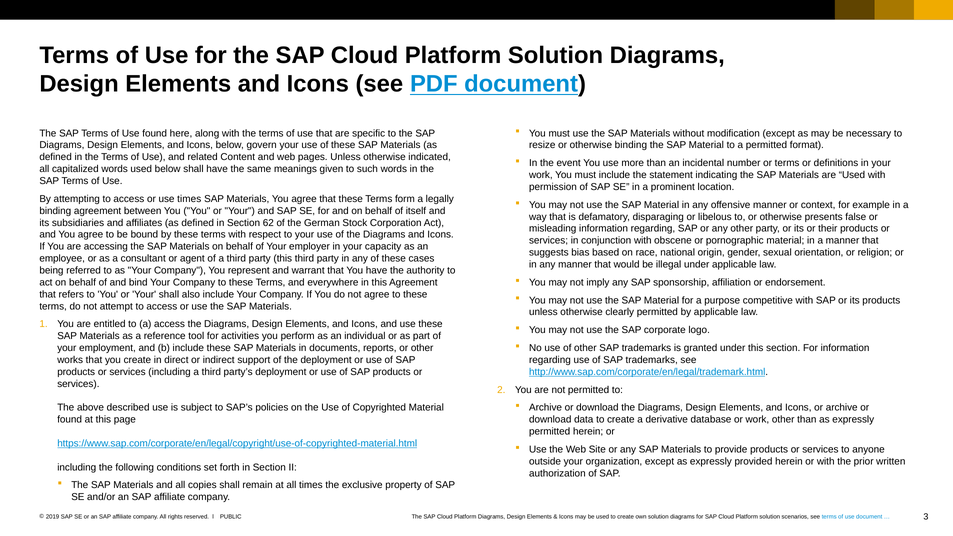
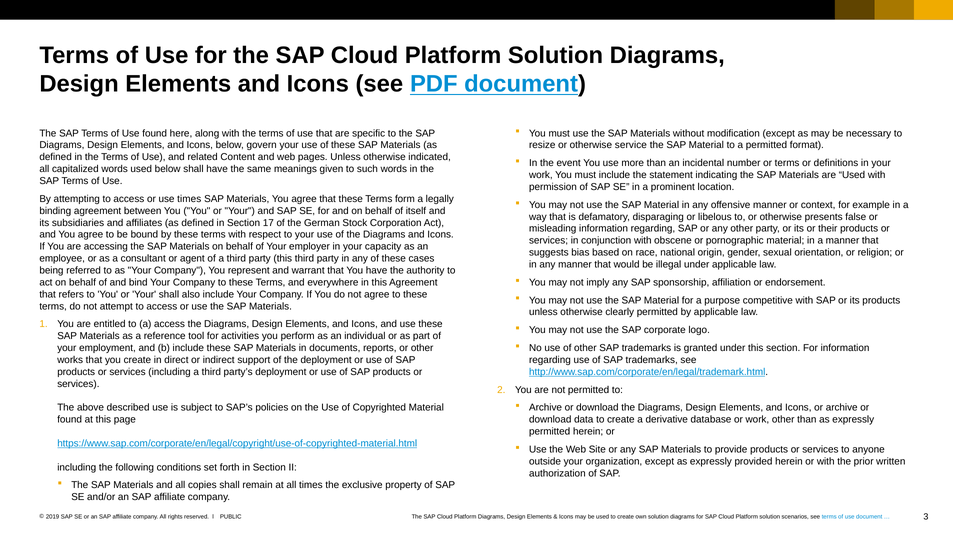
otherwise binding: binding -> service
62: 62 -> 17
